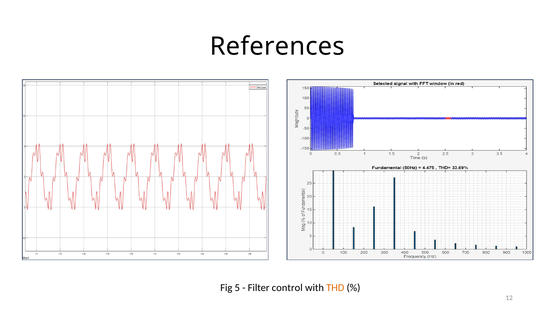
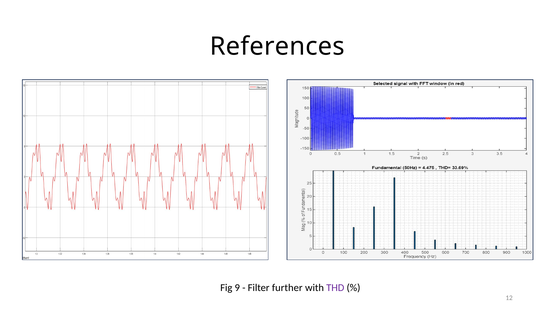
5: 5 -> 9
control: control -> further
THD colour: orange -> purple
